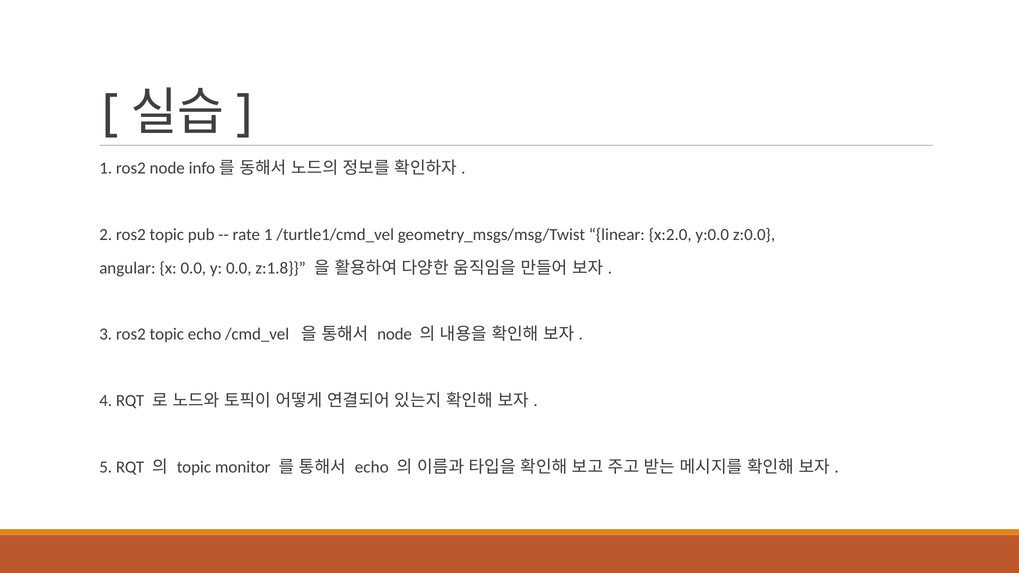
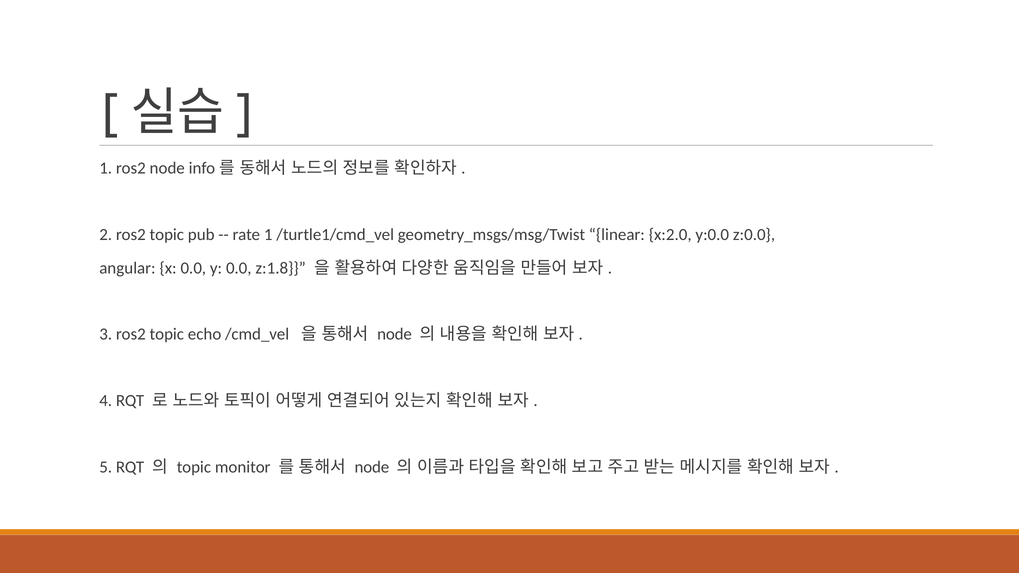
echo at (372, 467): echo -> node
